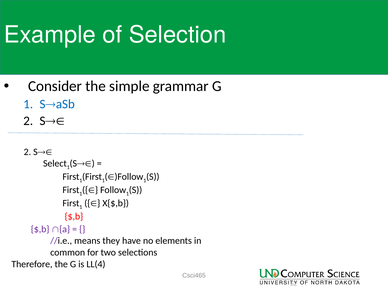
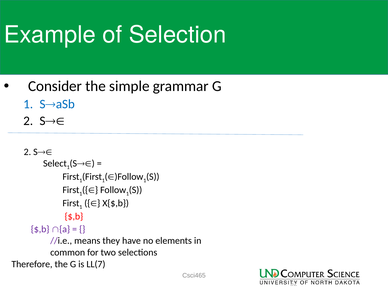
LL(4: LL(4 -> LL(7
